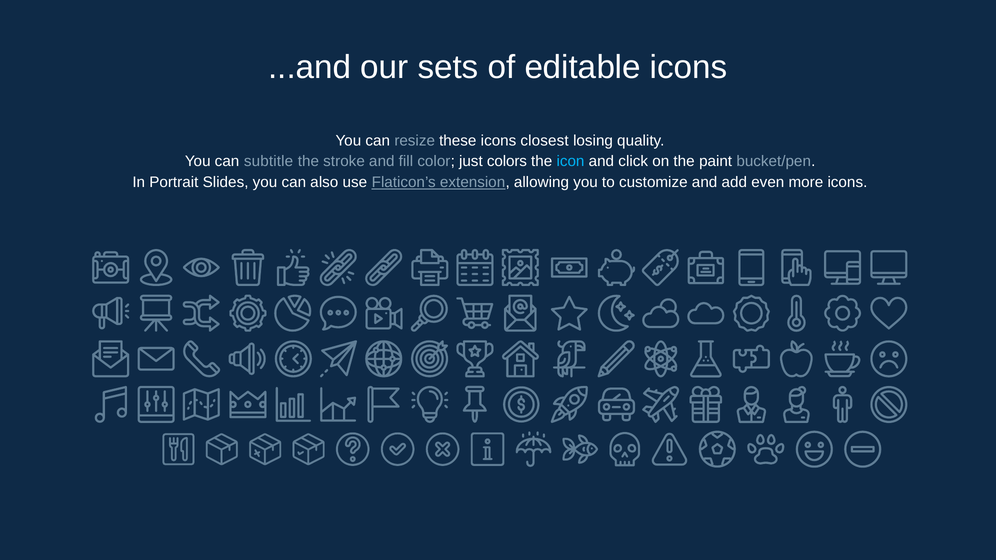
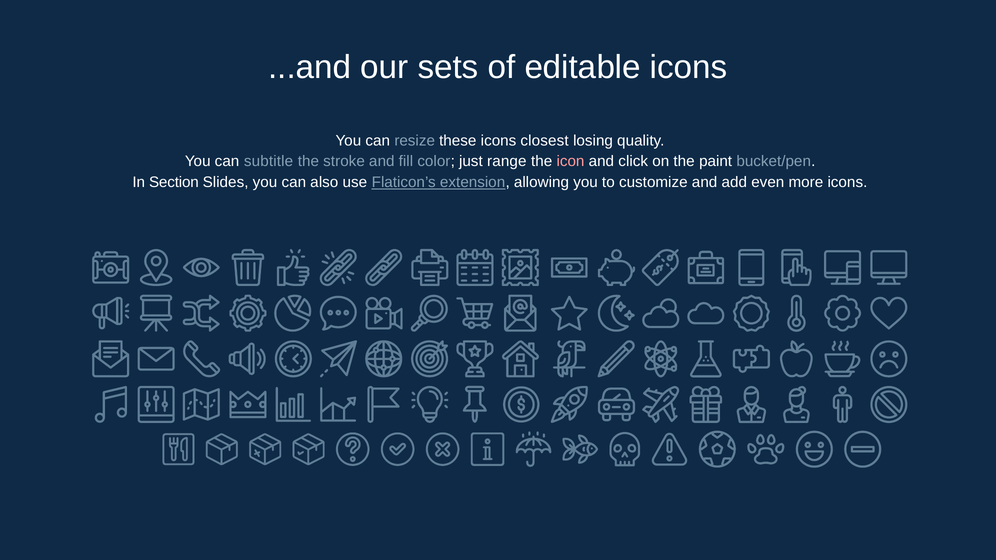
colors: colors -> range
icon colour: light blue -> pink
Portrait: Portrait -> Section
